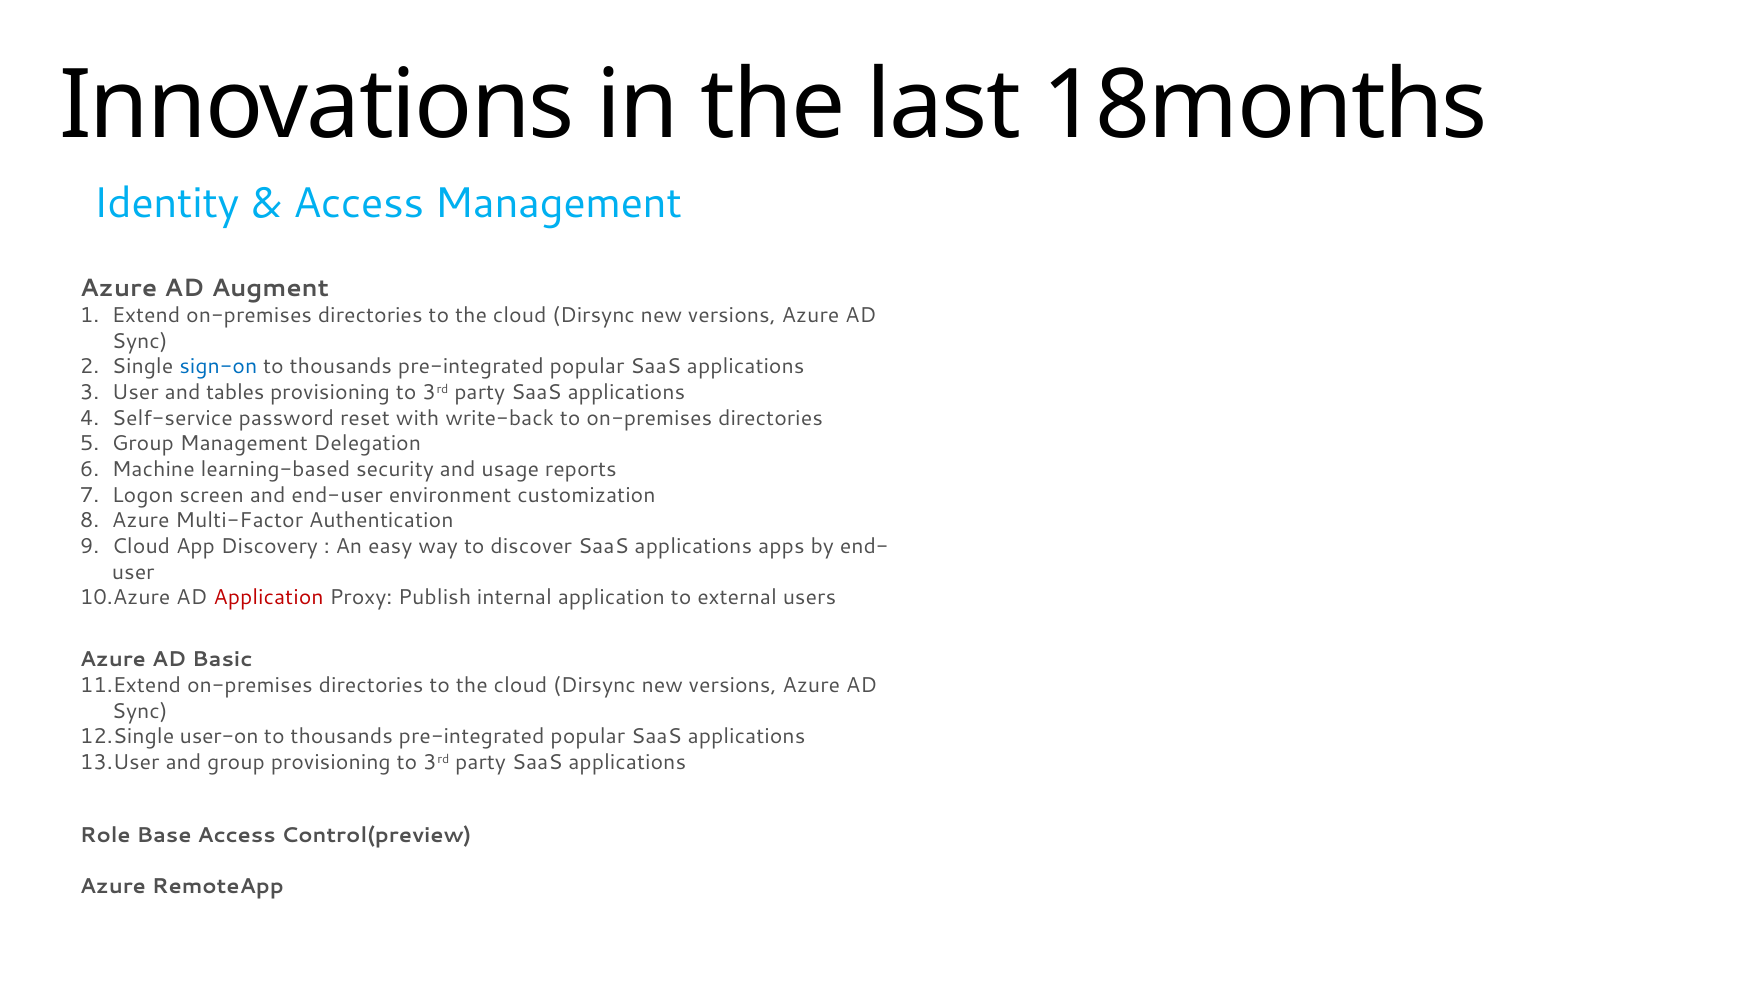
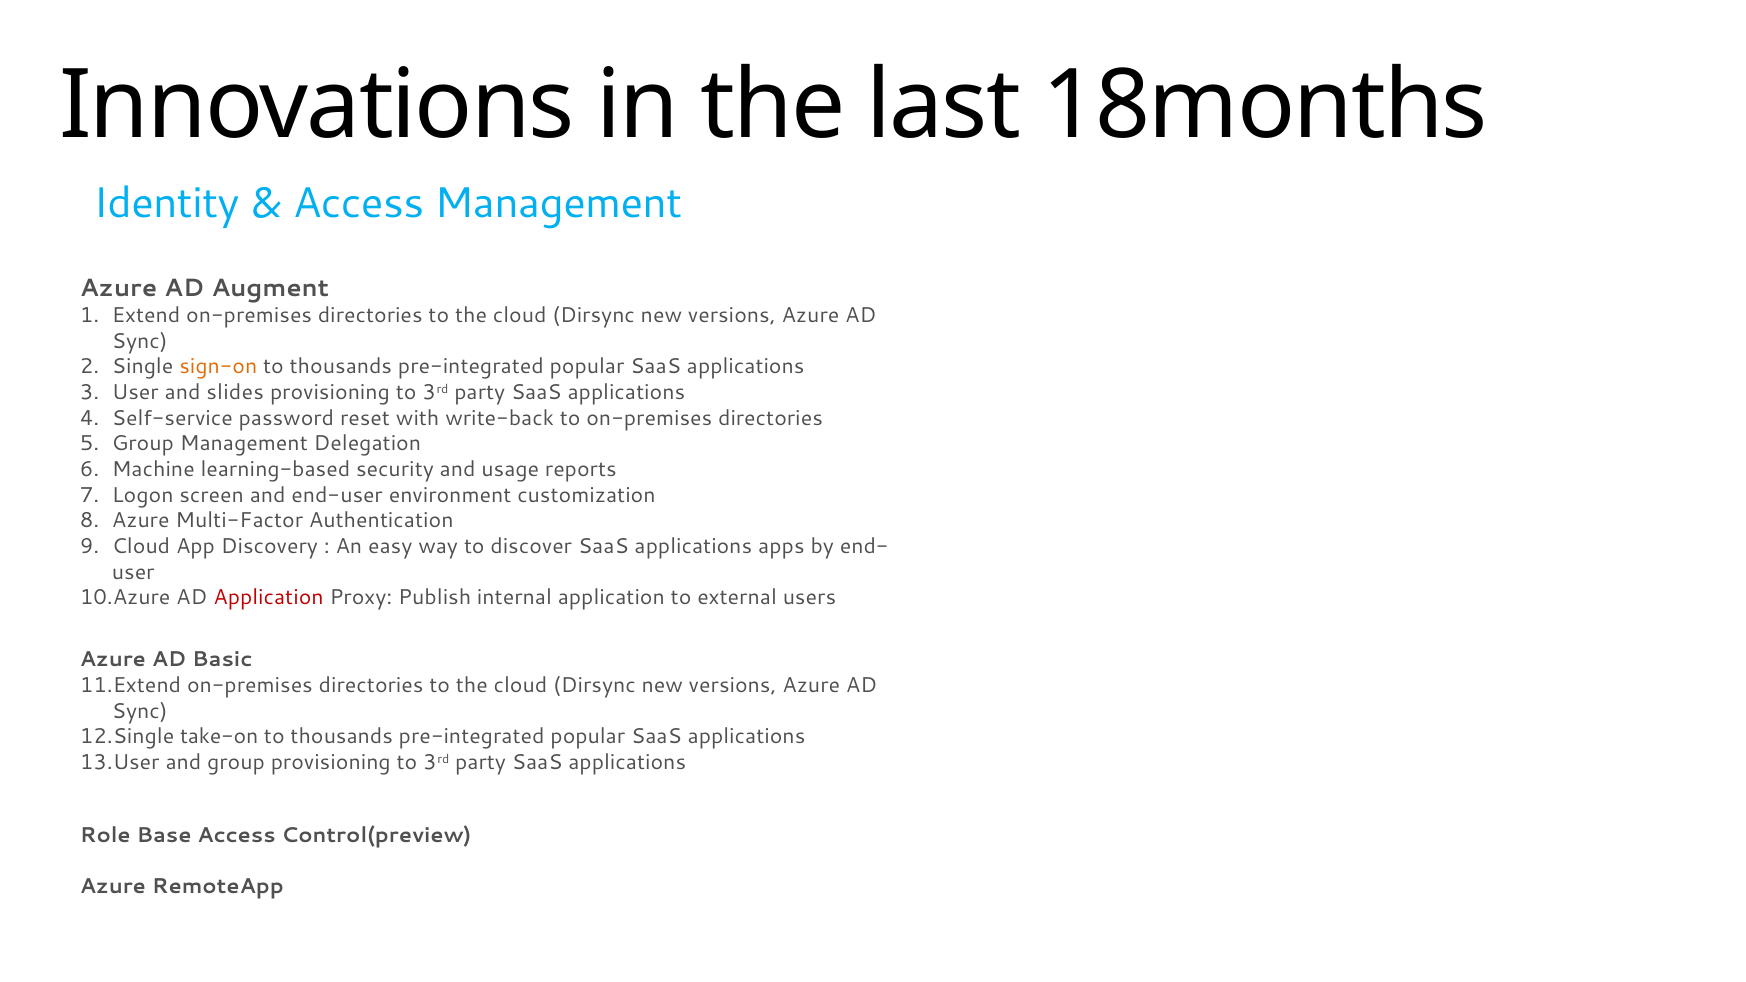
sign-on colour: blue -> orange
tables: tables -> slides
user-on: user-on -> take-on
